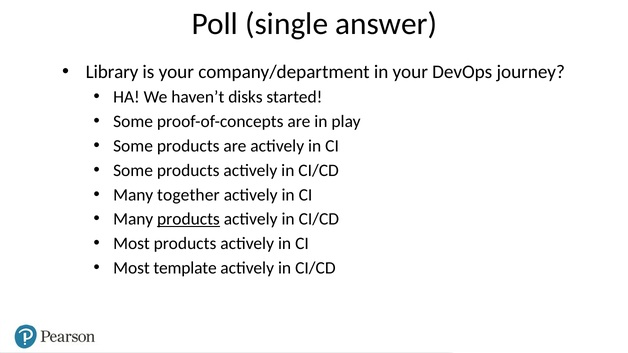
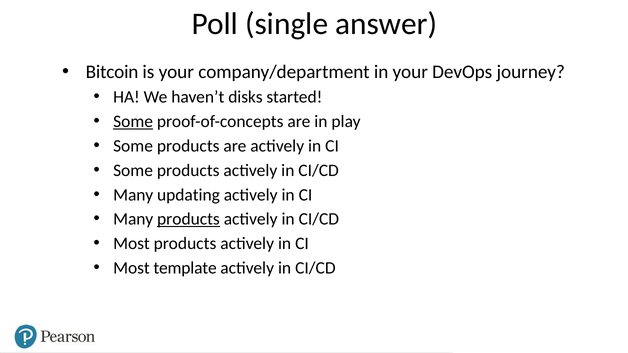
Library: Library -> Bitcoin
Some at (133, 122) underline: none -> present
together: together -> updating
